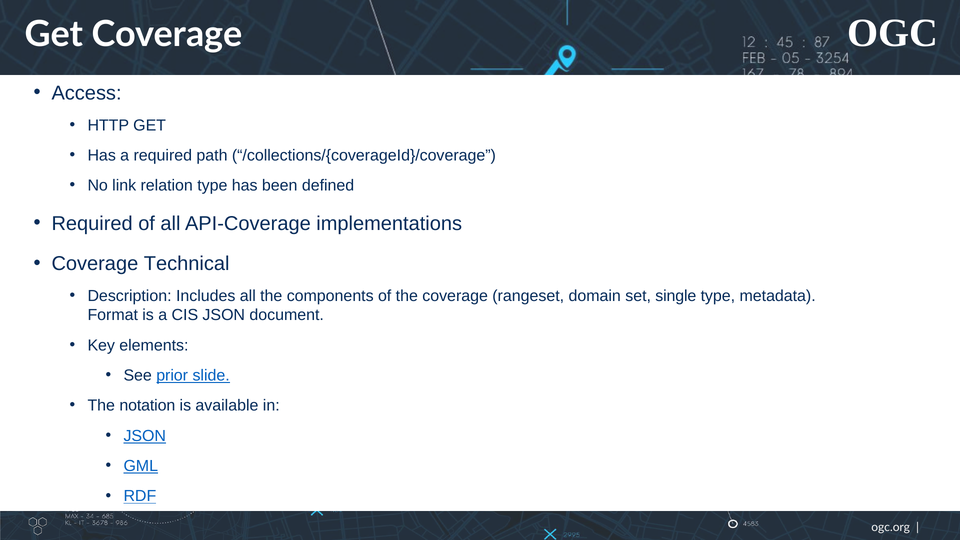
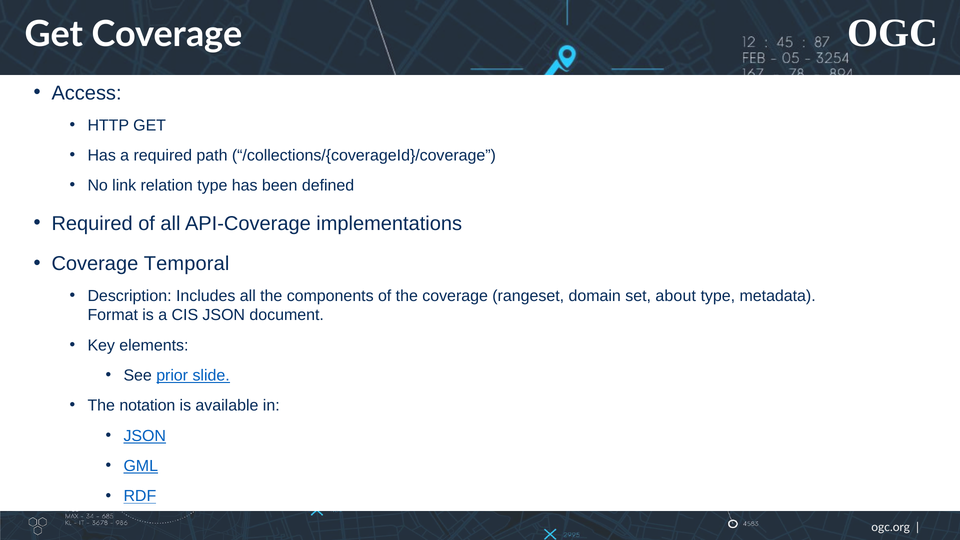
Technical: Technical -> Temporal
single: single -> about
